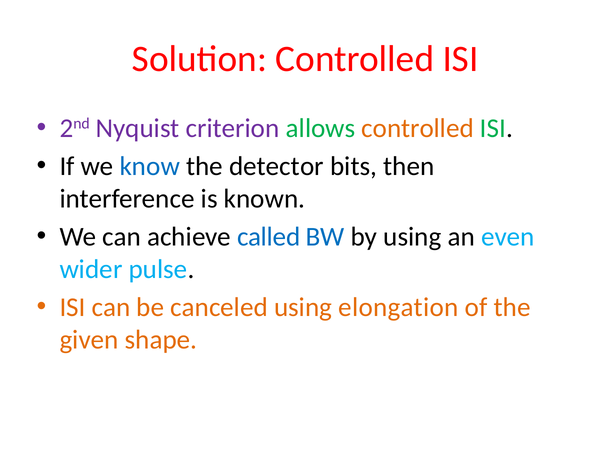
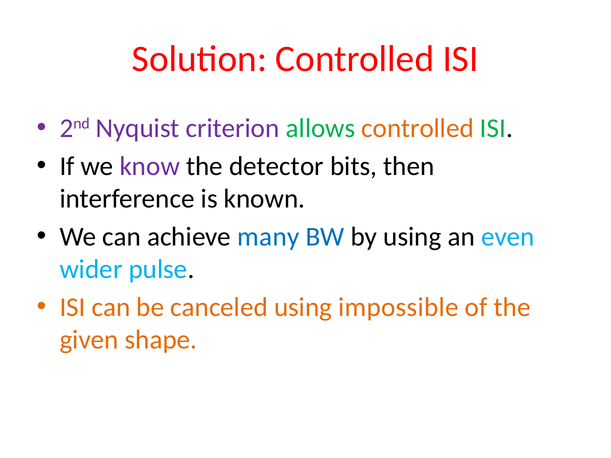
know colour: blue -> purple
called: called -> many
elongation: elongation -> impossible
